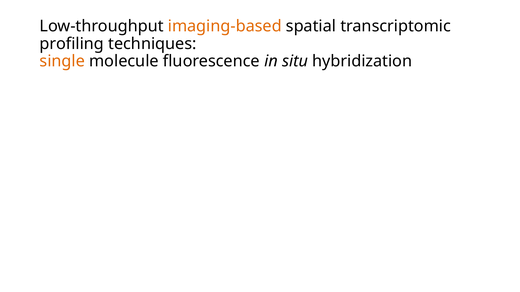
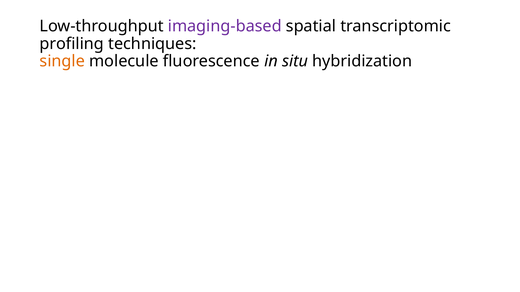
imaging-based colour: orange -> purple
